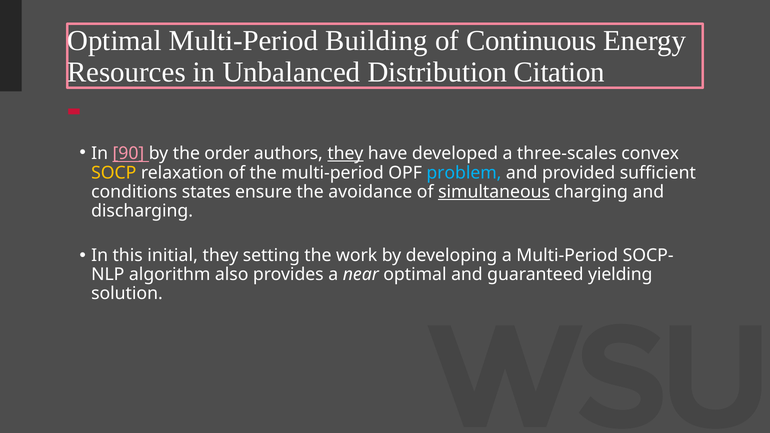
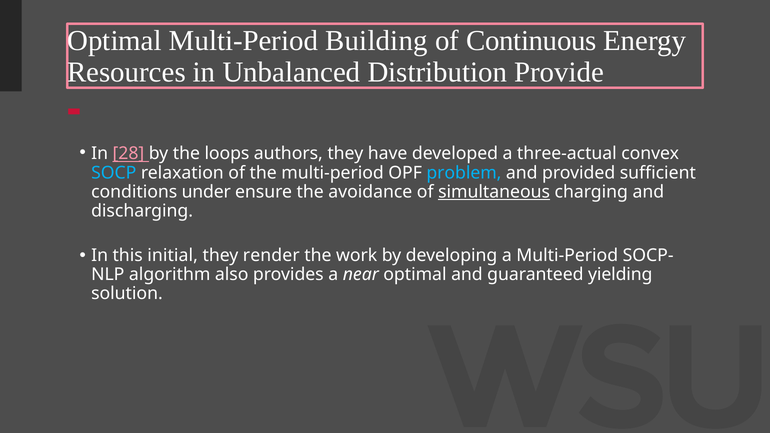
Citation: Citation -> Provide
90: 90 -> 28
order: order -> loops
they at (345, 154) underline: present -> none
three-scales: three-scales -> three-actual
SOCP colour: yellow -> light blue
states: states -> under
setting: setting -> render
